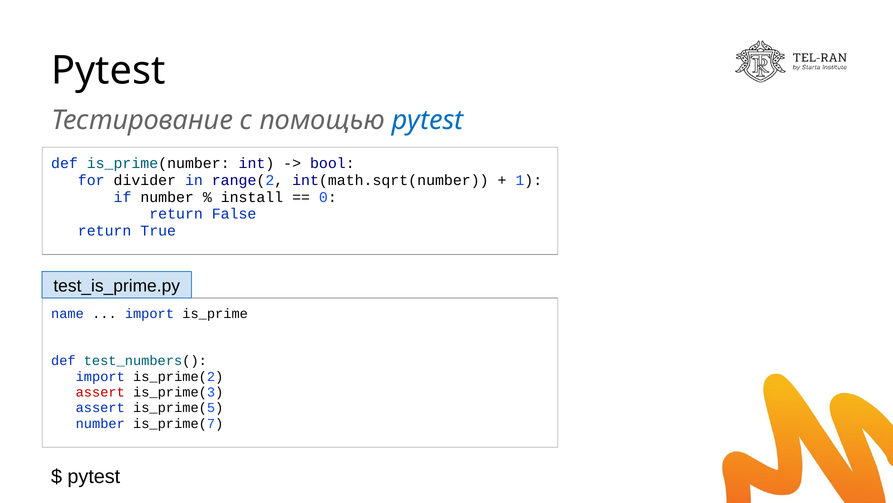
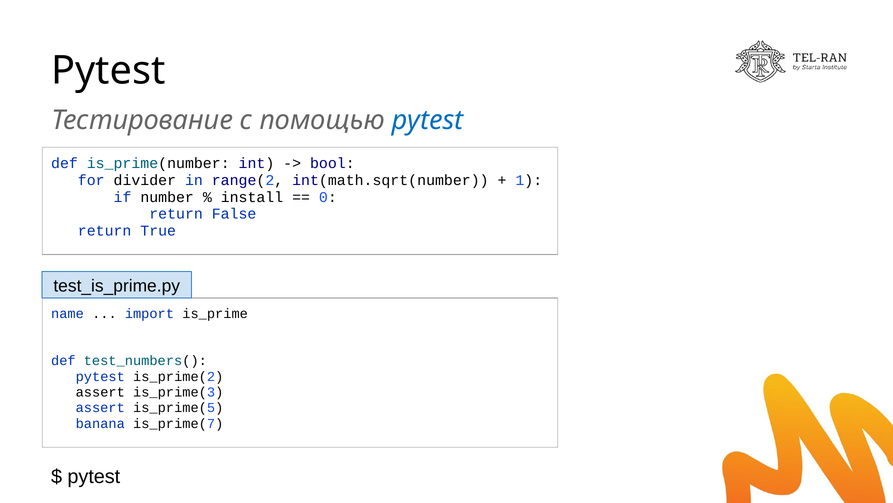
import at (100, 376): import -> pytest
assert at (100, 392) colour: red -> black
number at (100, 423): number -> banana
